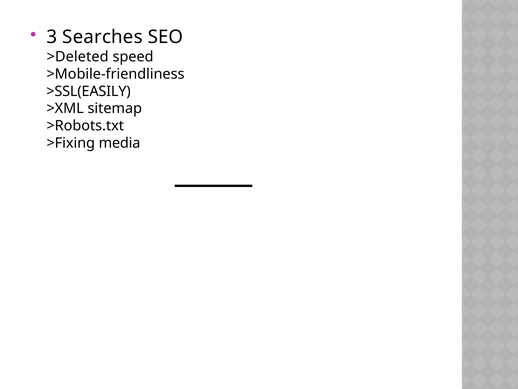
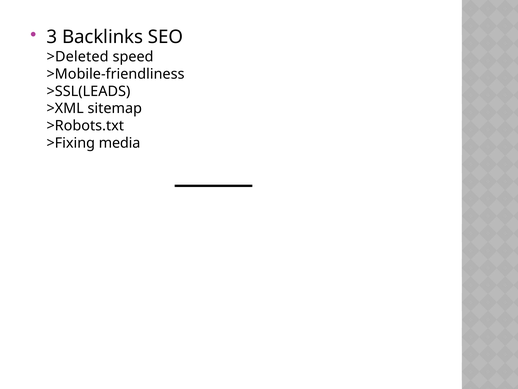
Searches: Searches -> Backlinks
>SSL(EASILY: >SSL(EASILY -> >SSL(LEADS
